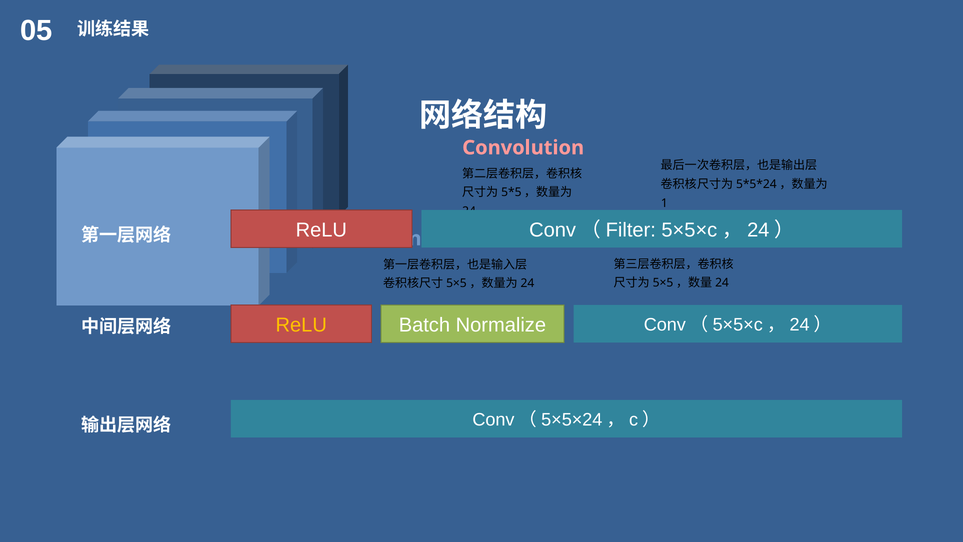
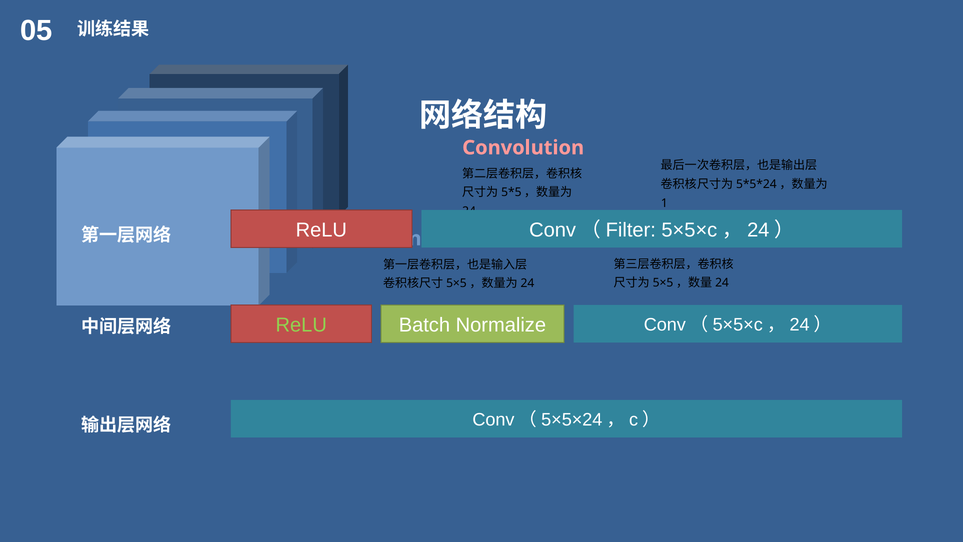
ReLU at (301, 325) colour: yellow -> light green
